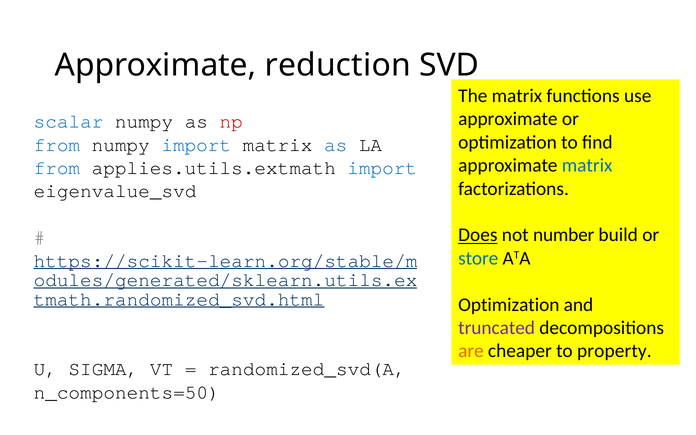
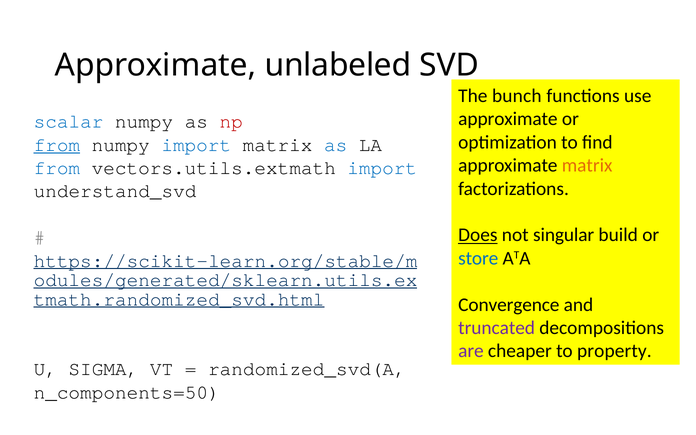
reduction: reduction -> unlabeled
The matrix: matrix -> bunch
from at (57, 145) underline: none -> present
matrix at (587, 165) colour: blue -> orange
applies.utils.extmath: applies.utils.extmath -> vectors.utils.extmath
eigenvalue_svd: eigenvalue_svd -> understand_svd
number: number -> singular
Optimization at (509, 305): Optimization -> Convergence
are colour: orange -> purple
